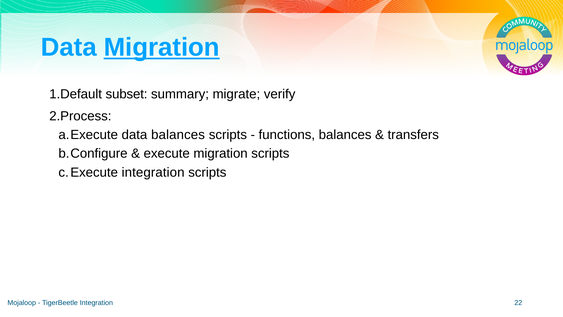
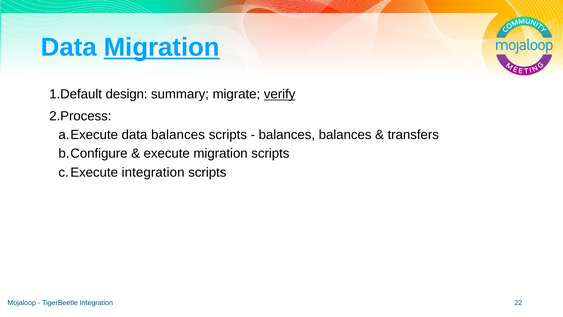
subset: subset -> design
verify underline: none -> present
functions at (287, 135): functions -> balances
